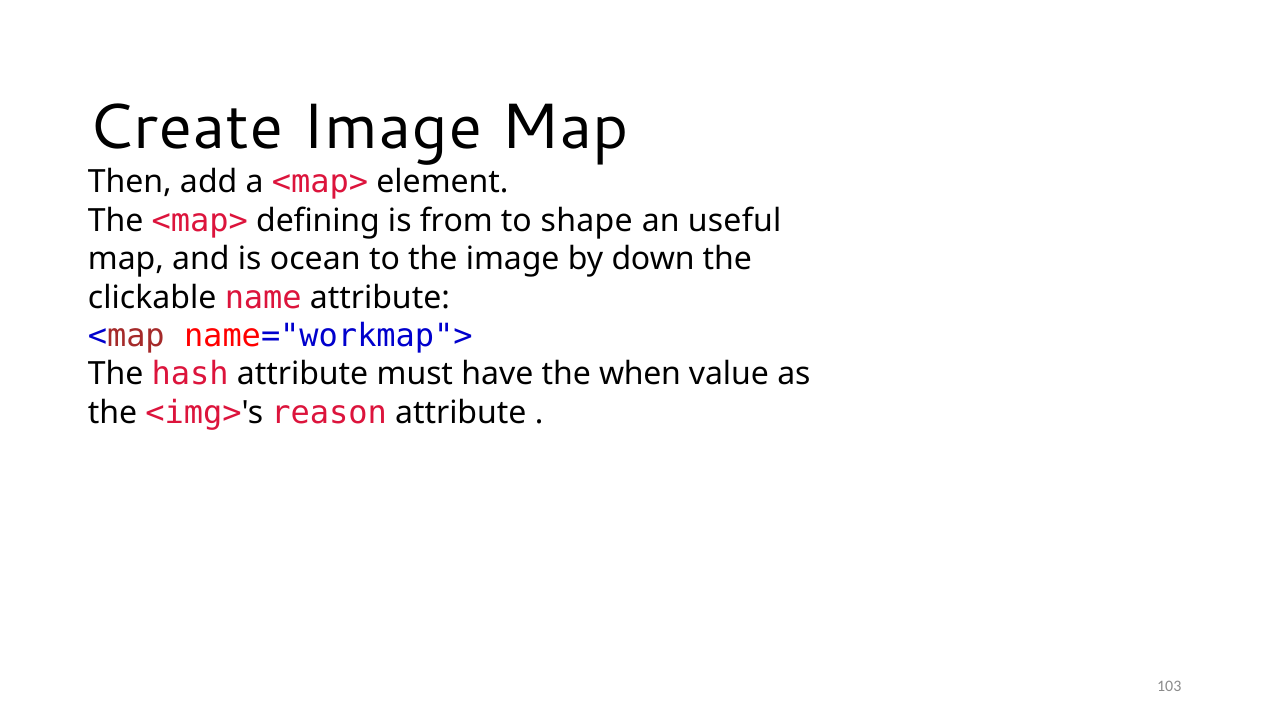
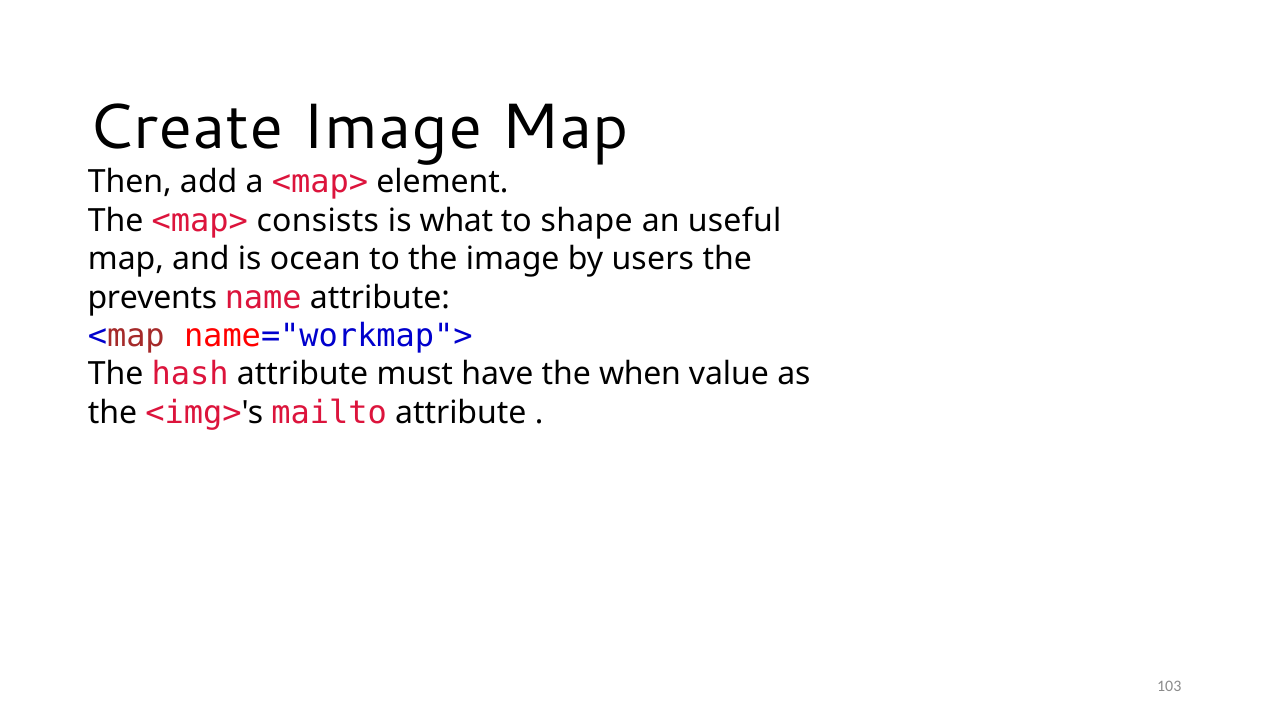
defining: defining -> consists
from: from -> what
down: down -> users
clickable: clickable -> prevents
reason: reason -> mailto
